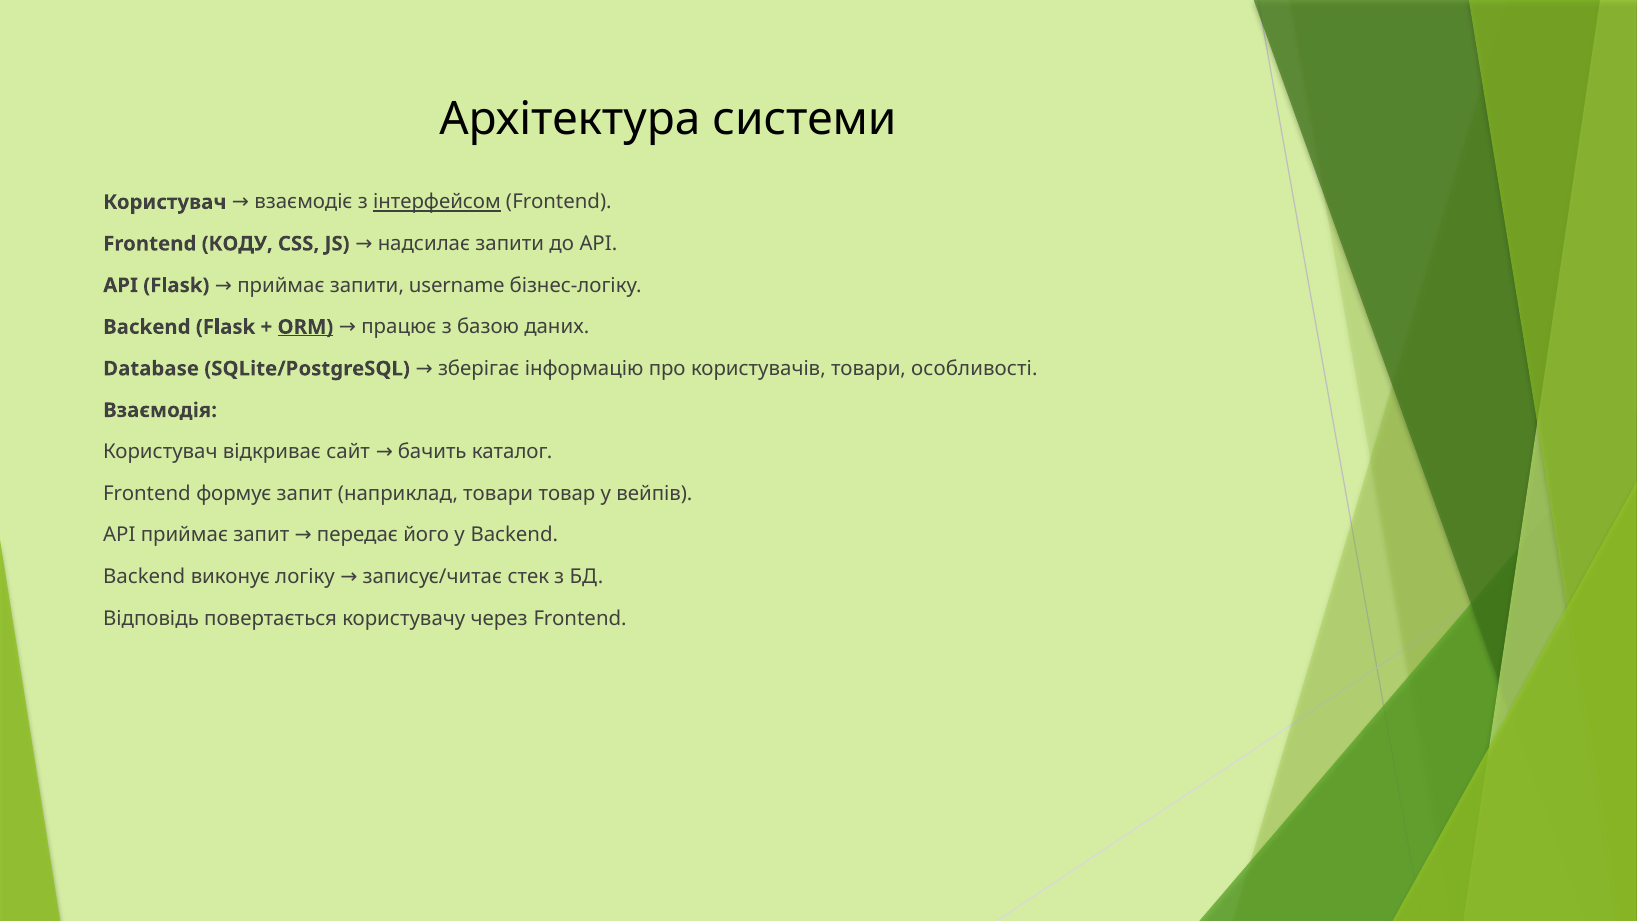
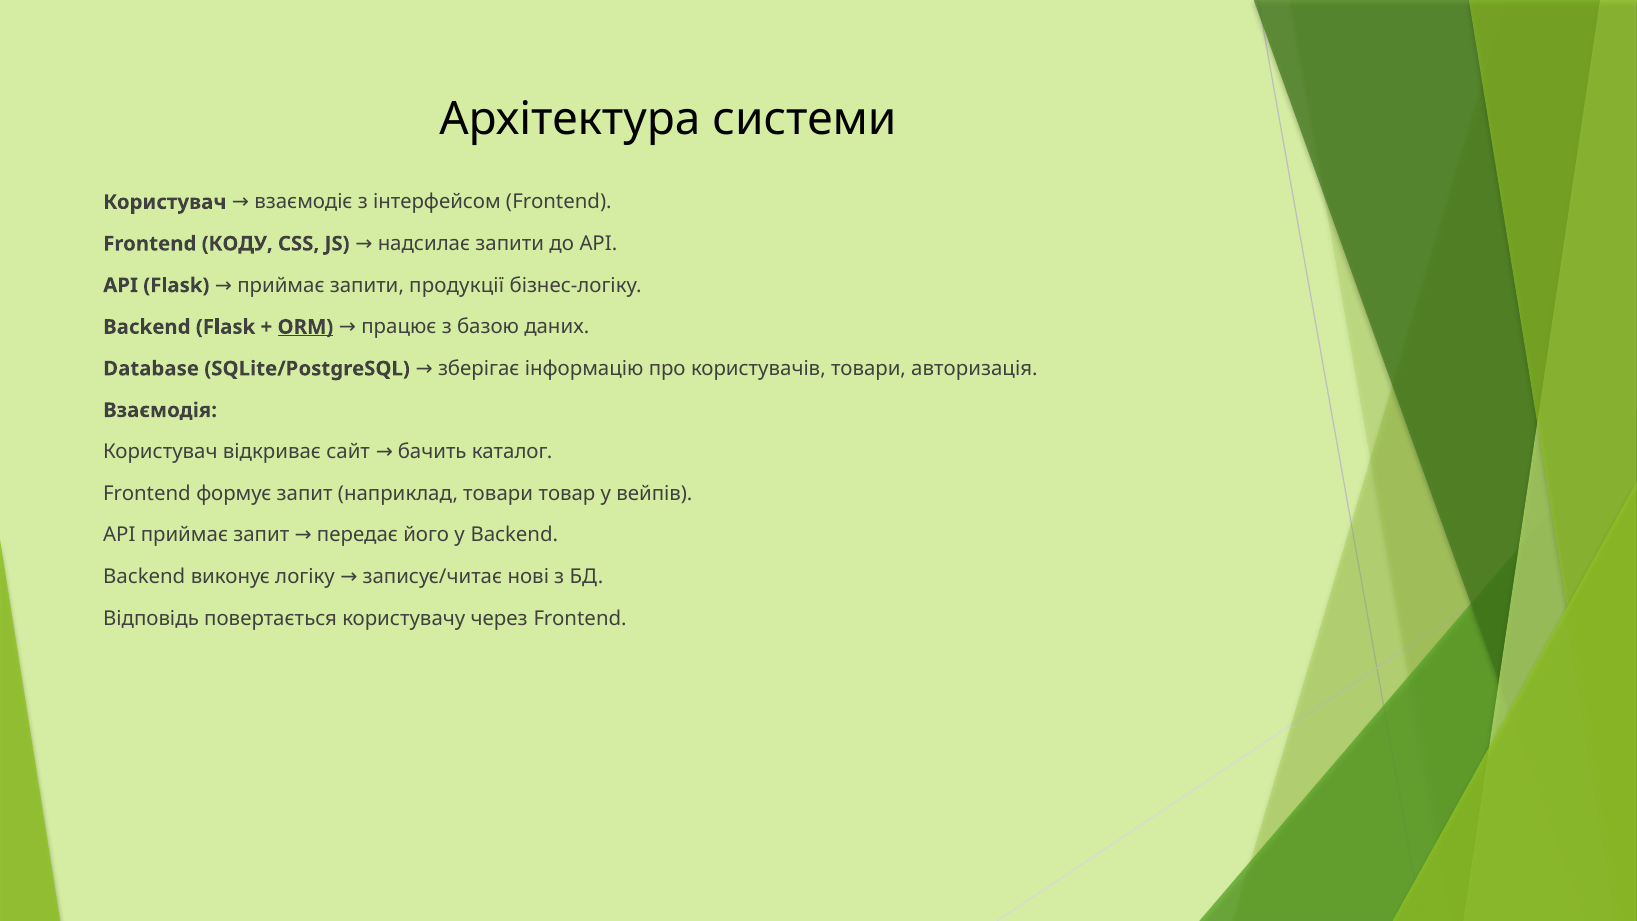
інтерфейсом underline: present -> none
username: username -> продукції
особливості: особливості -> авторизація
стек: стек -> нові
